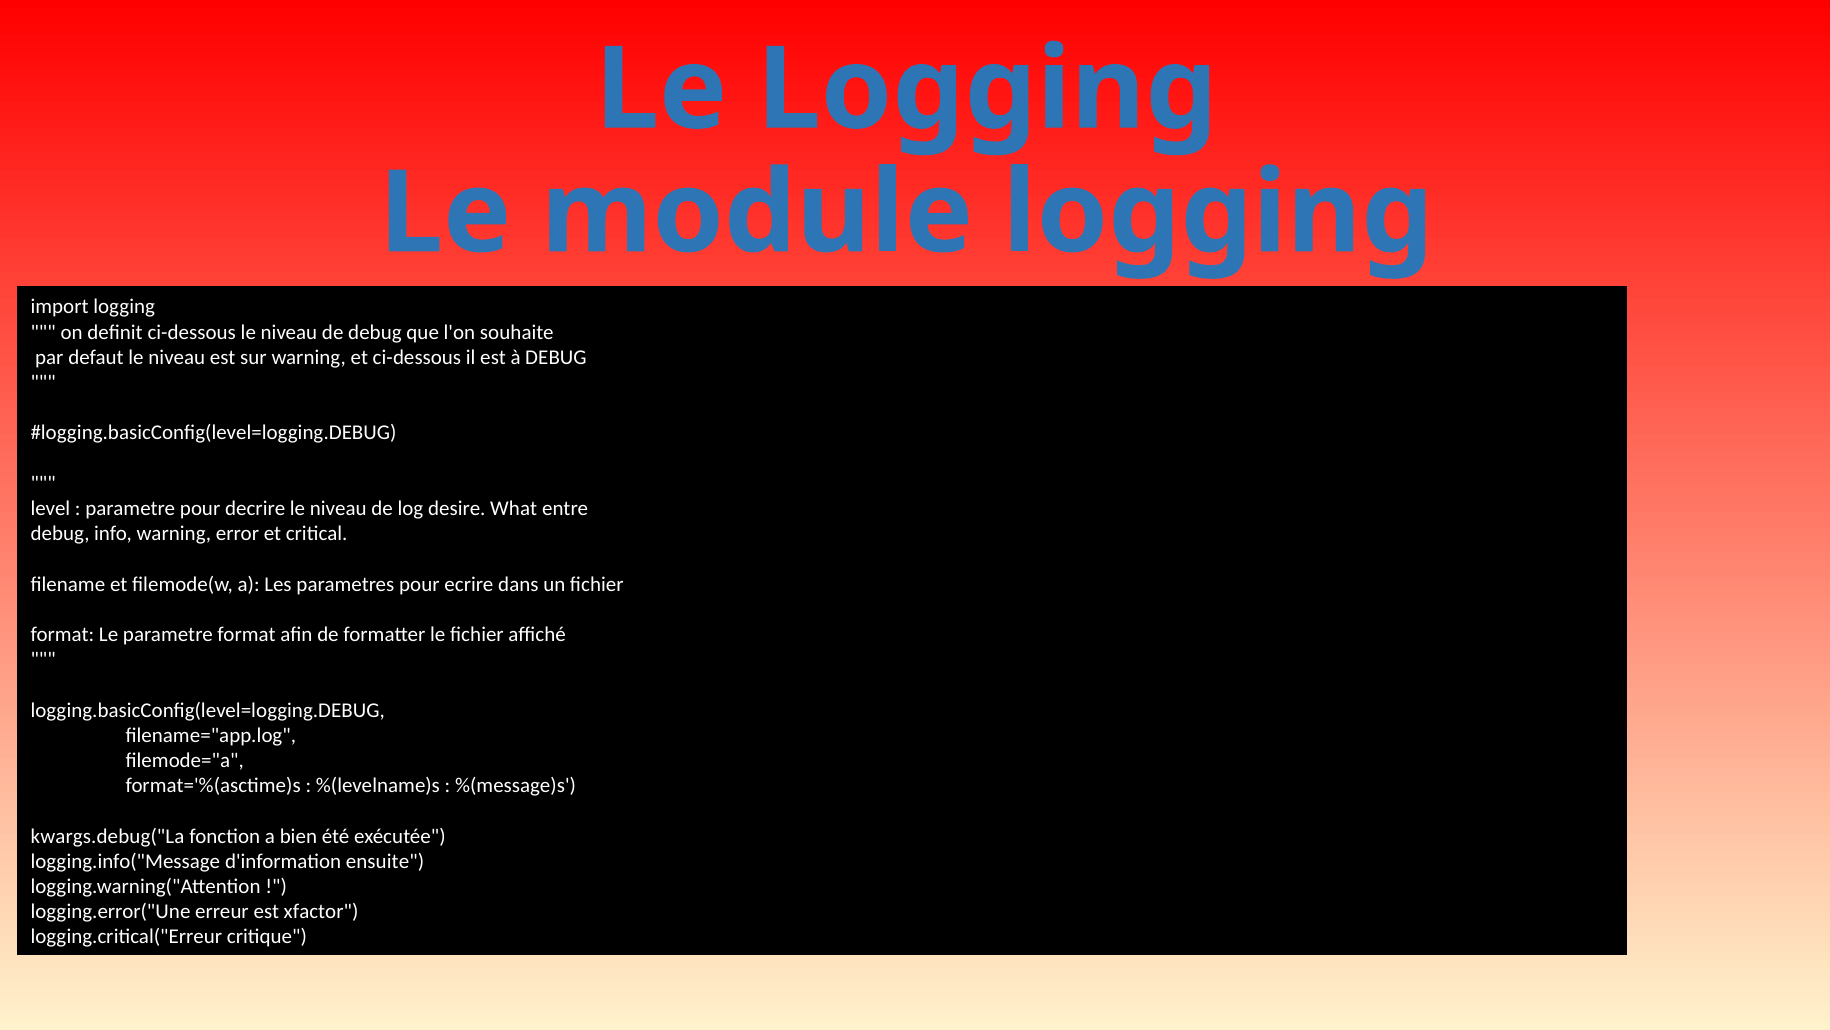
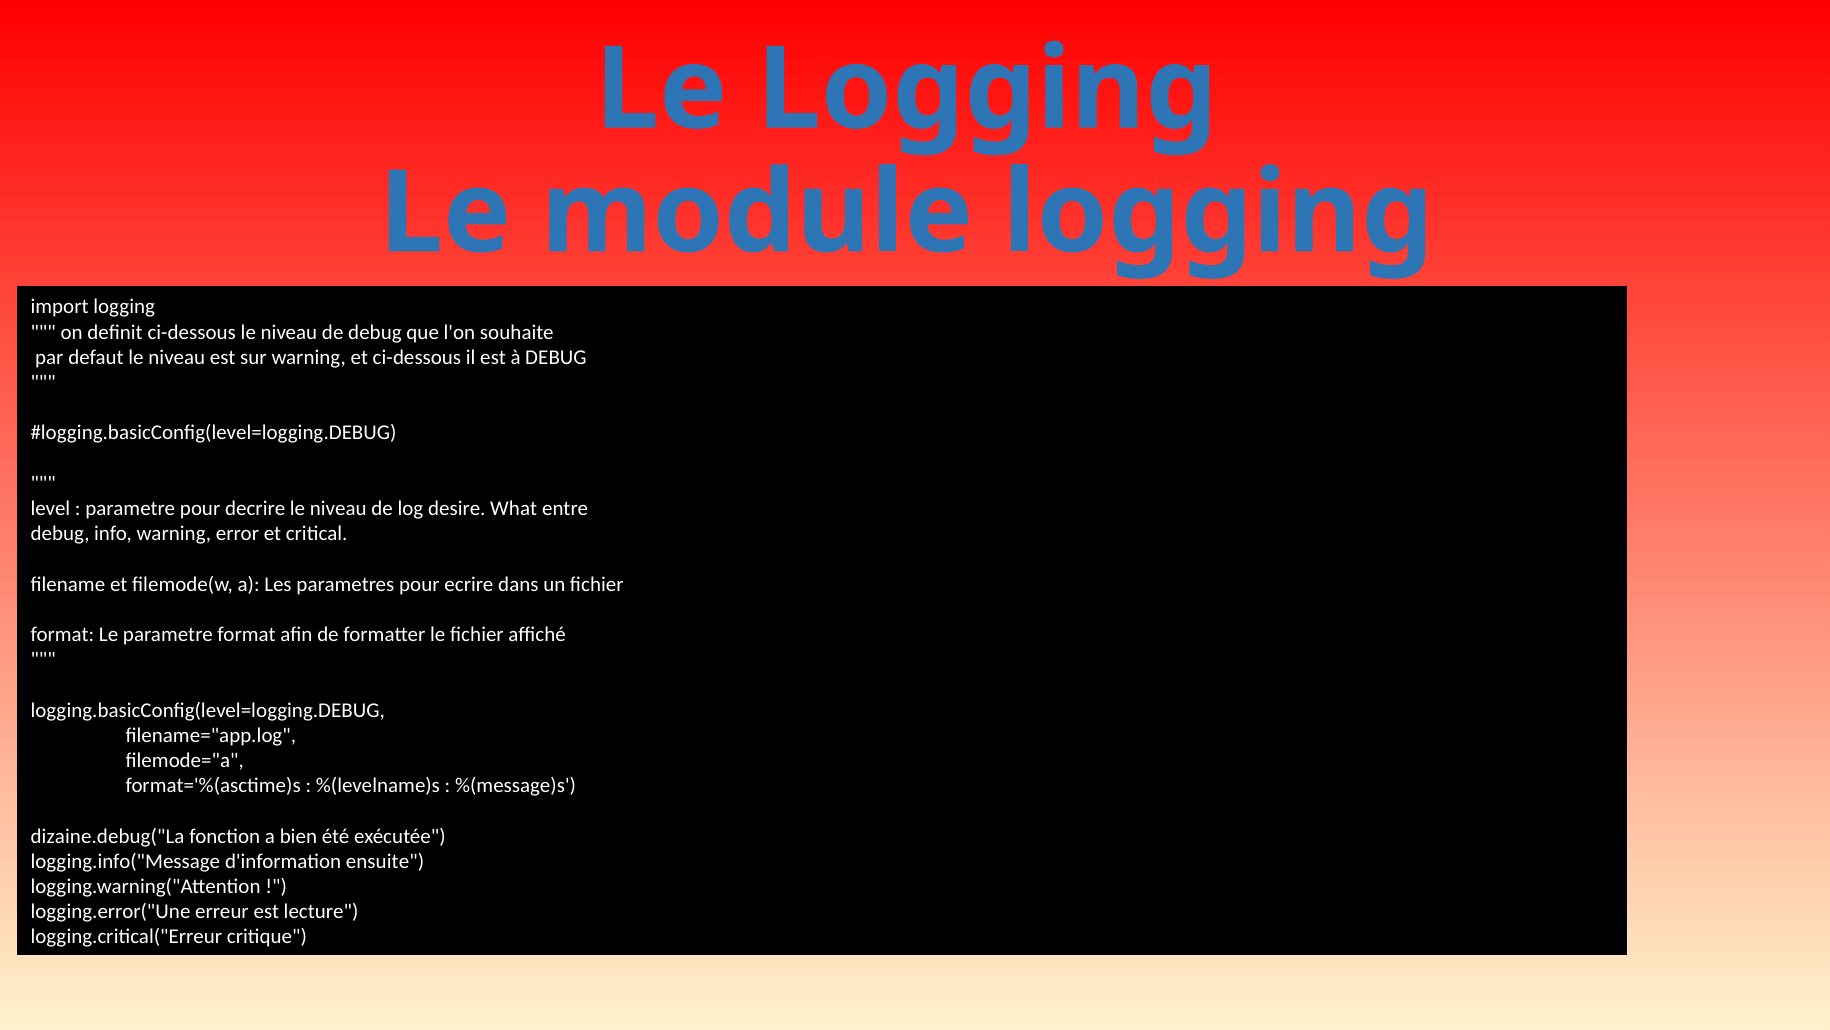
kwargs.debug("La: kwargs.debug("La -> dizaine.debug("La
xfactor: xfactor -> lecture
